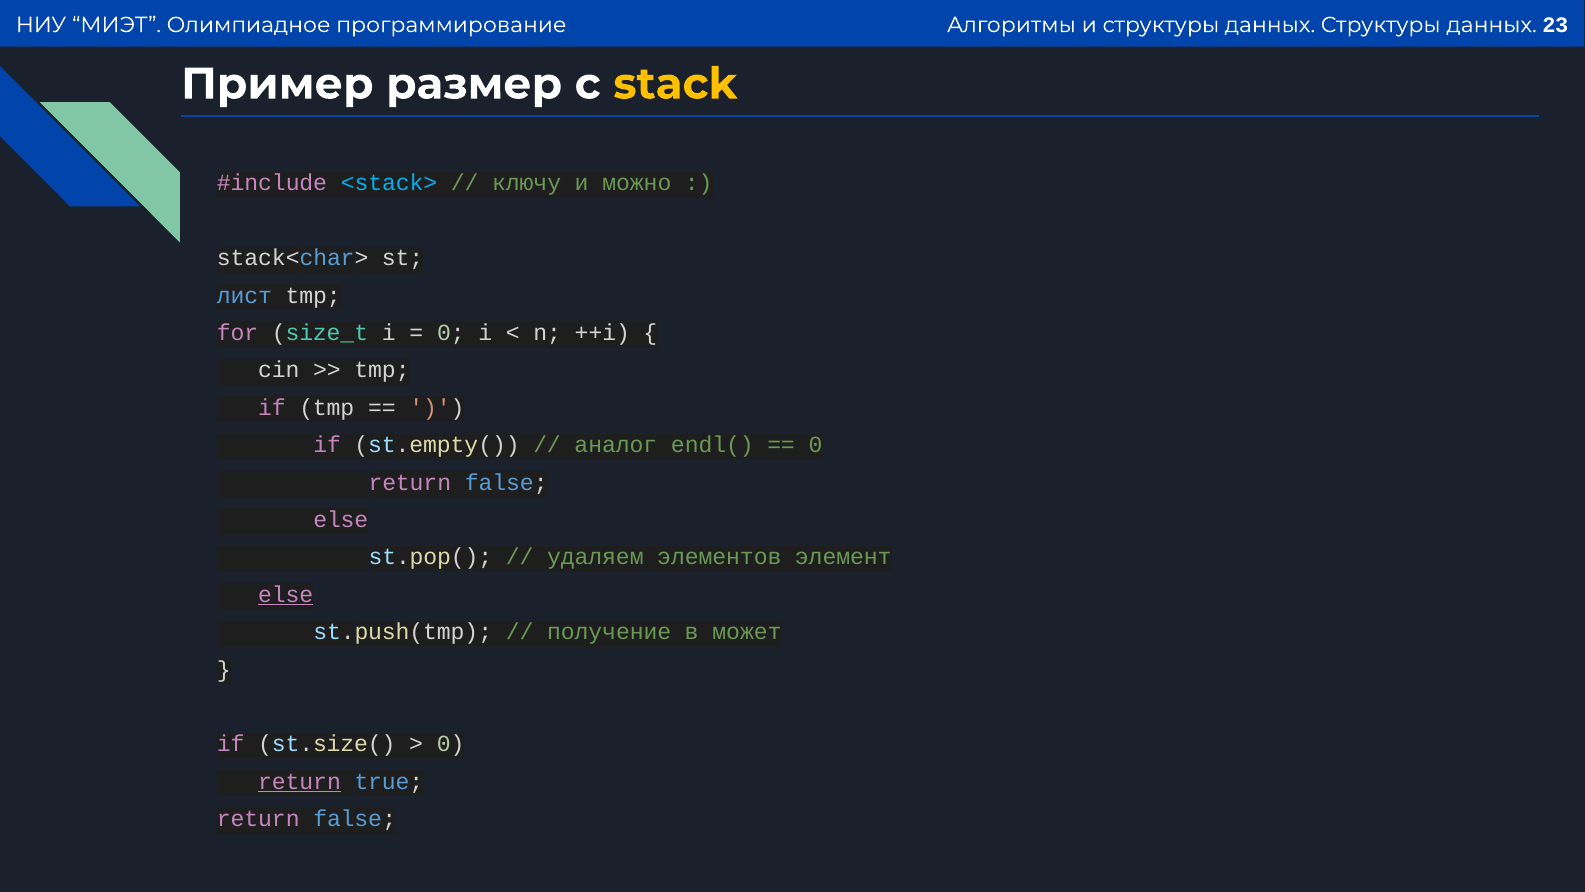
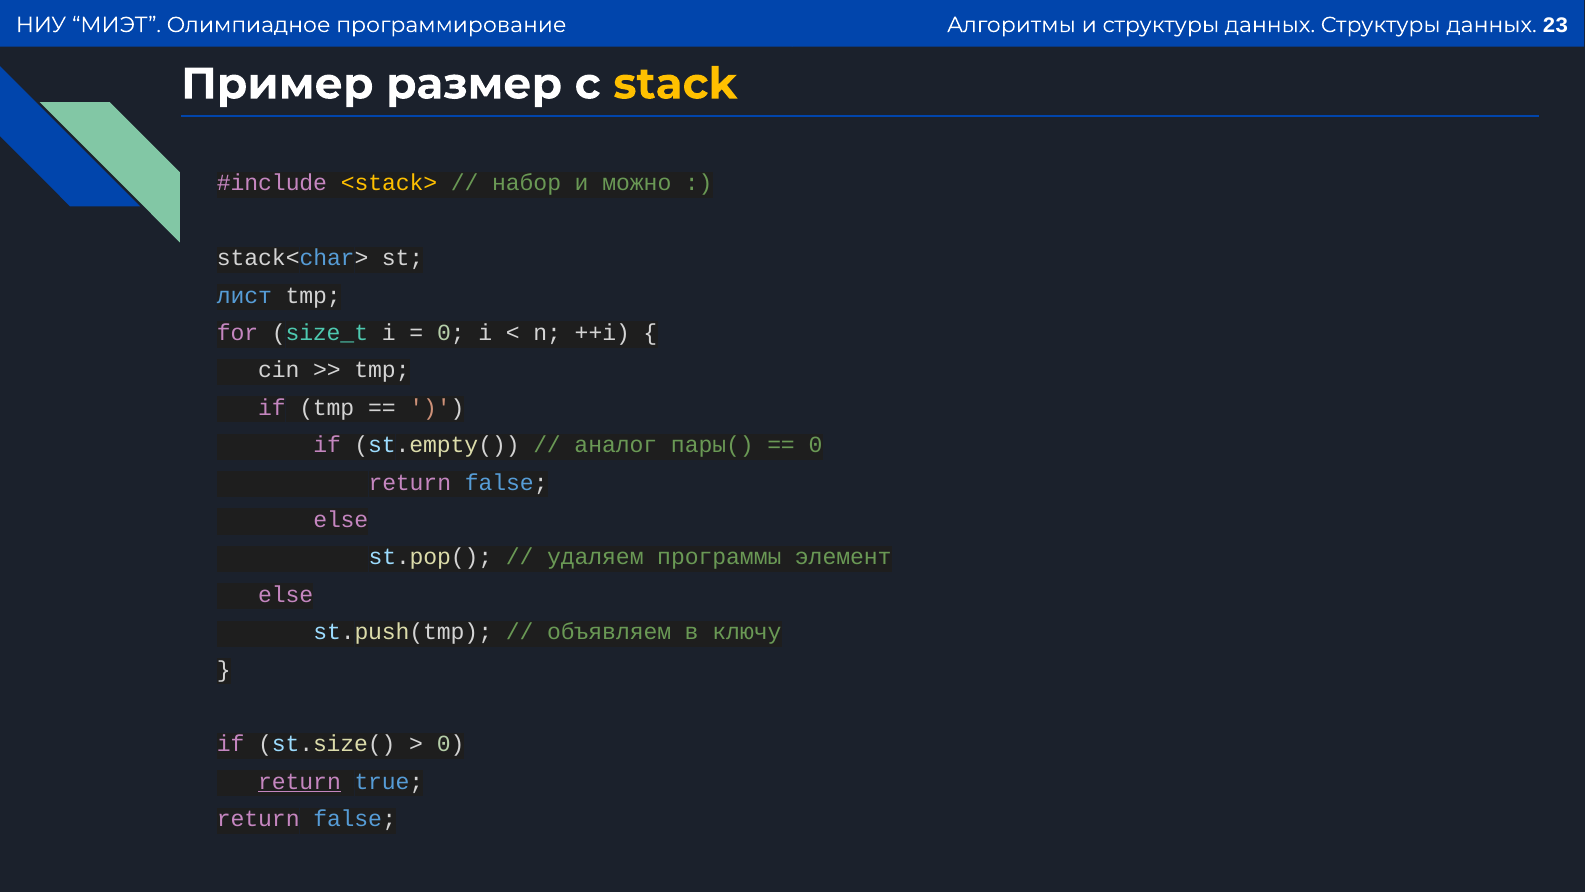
<stack> colour: light blue -> yellow
ключу: ключу -> набор
endl(: endl( -> пары(
элементов: элементов -> программы
else at (286, 594) underline: present -> none
получение: получение -> объявляем
может: может -> ключу
